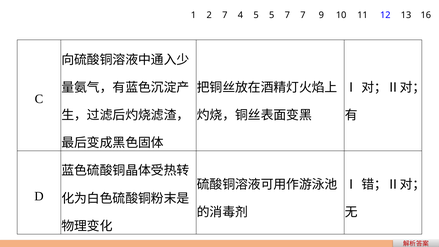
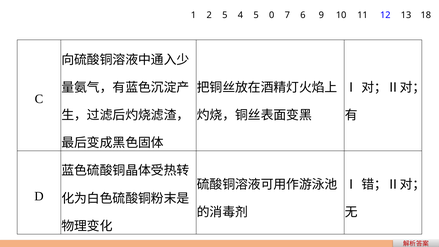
2 7: 7 -> 5
5 5: 5 -> 0
7 7: 7 -> 6
16: 16 -> 18
